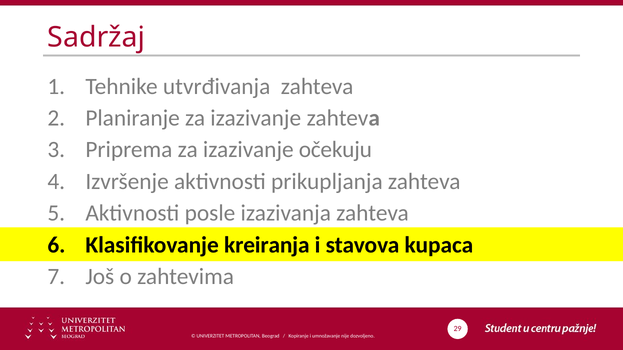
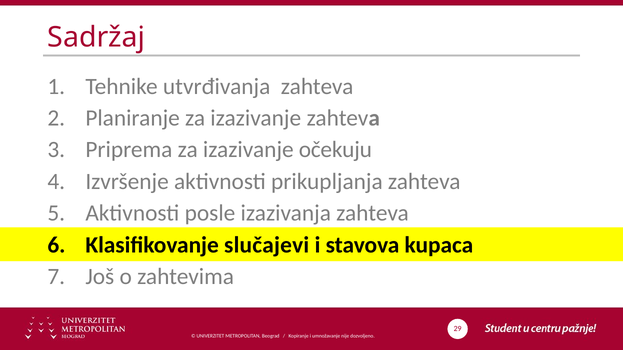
kreiranja: kreiranja -> slučajevi
